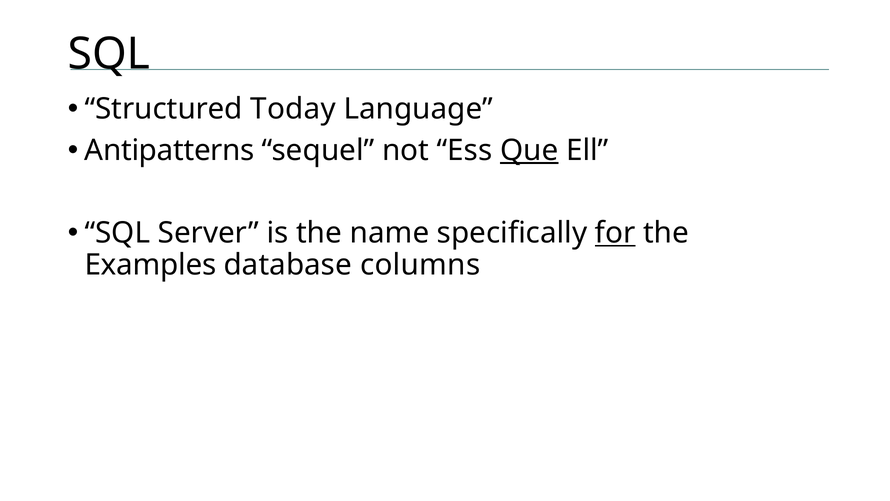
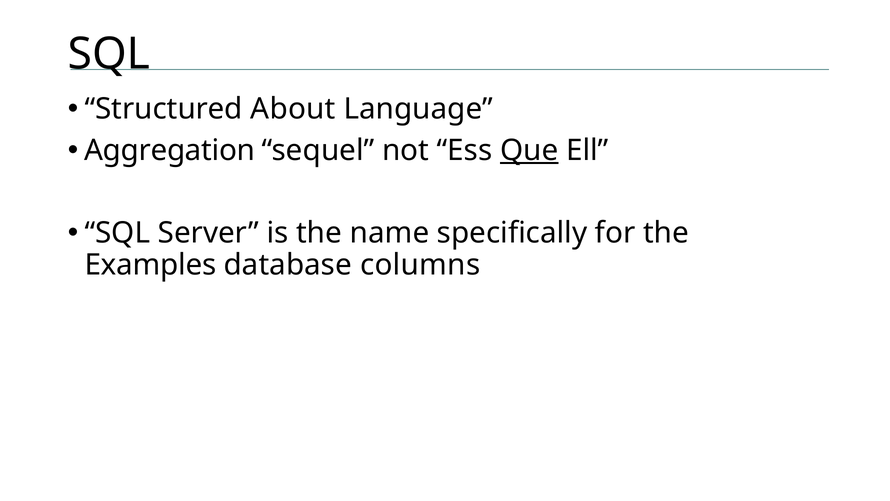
Today: Today -> About
Antipatterns: Antipatterns -> Aggregation
for underline: present -> none
